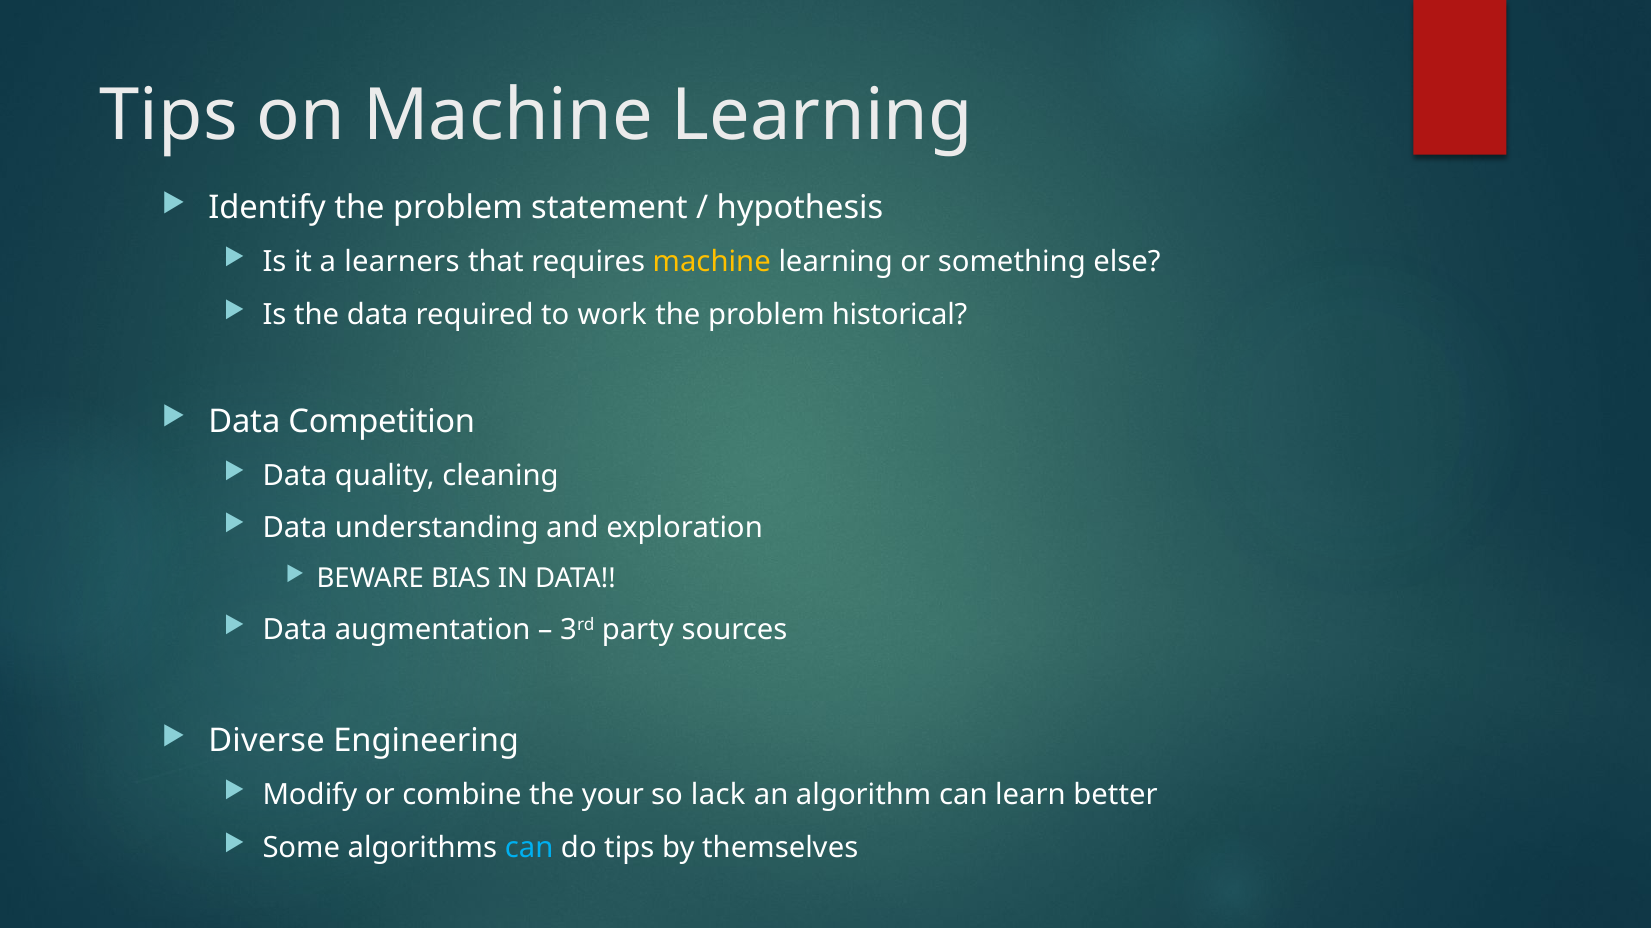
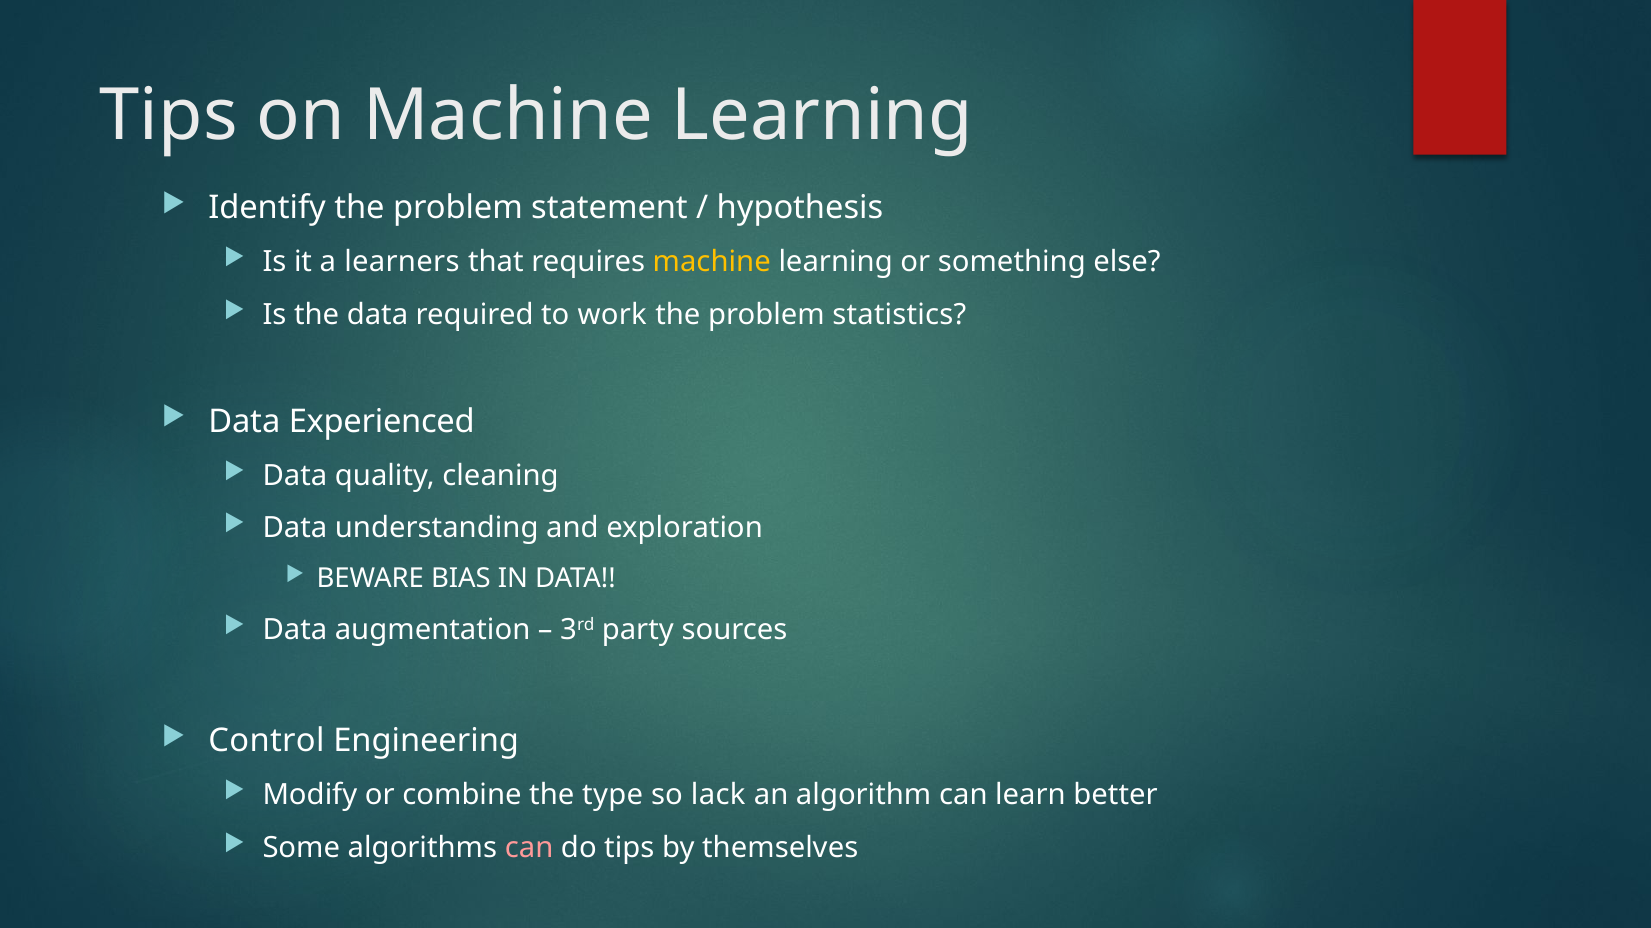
historical: historical -> statistics
Competition: Competition -> Experienced
Diverse: Diverse -> Control
your: your -> type
can at (529, 848) colour: light blue -> pink
